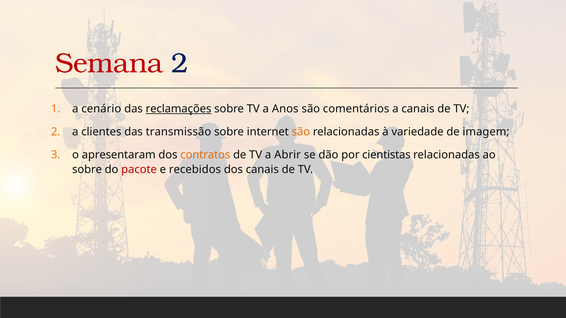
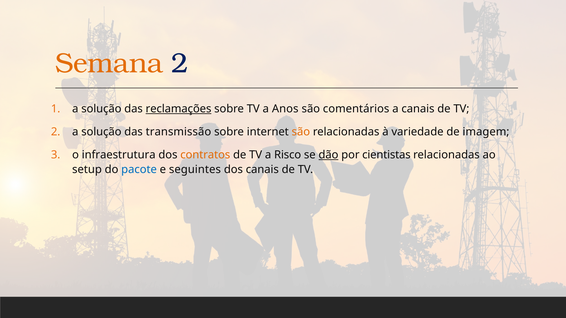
Semana colour: red -> orange
cenário at (101, 109): cenário -> solução
2 a clientes: clientes -> solução
apresentaram: apresentaram -> infraestrutura
Abrir: Abrir -> Risco
dão underline: none -> present
sobre at (87, 170): sobre -> setup
pacote colour: red -> blue
recebidos: recebidos -> seguintes
